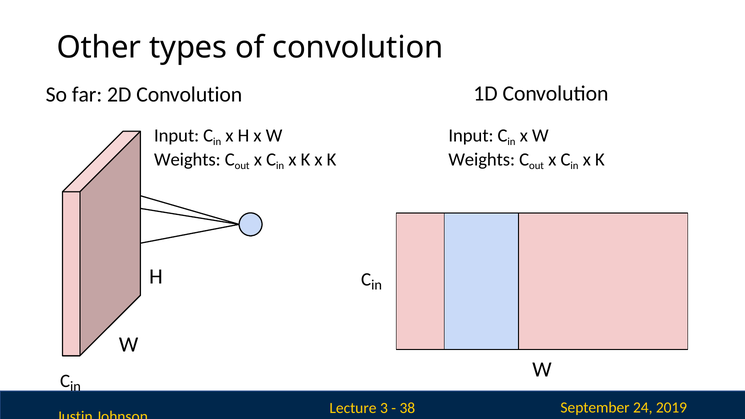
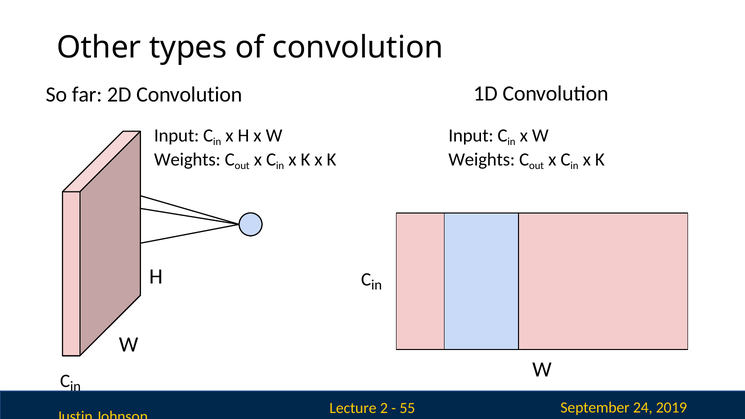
3: 3 -> 2
38: 38 -> 55
